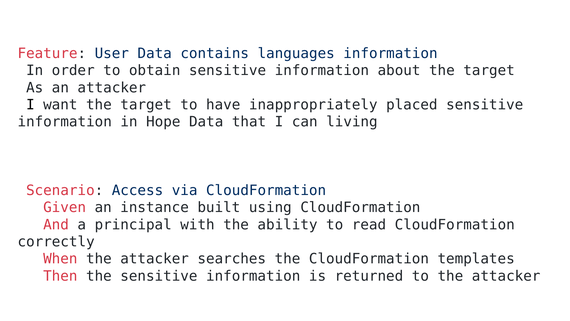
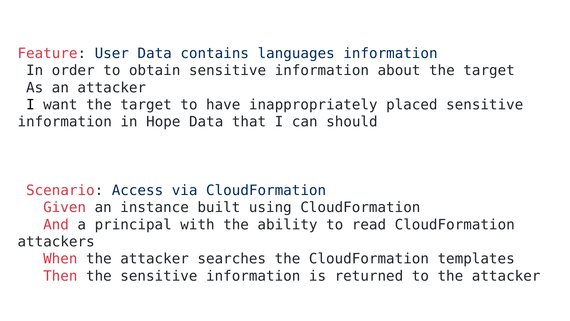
living: living -> should
correctly: correctly -> attackers
